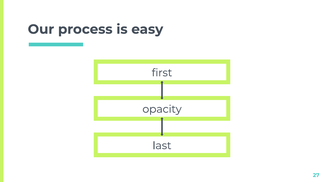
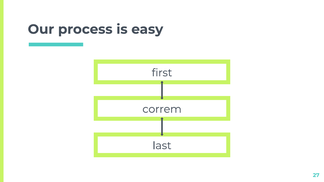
opacity: opacity -> correm
